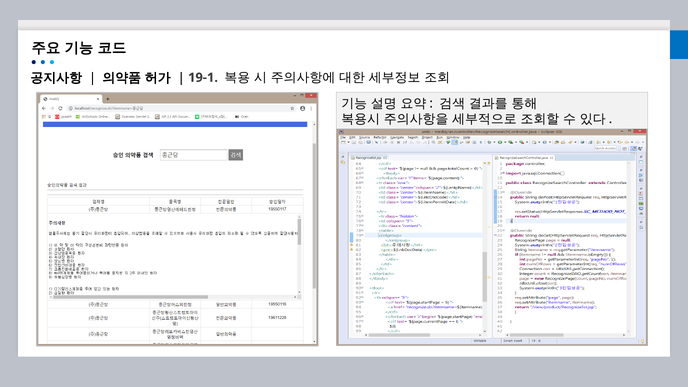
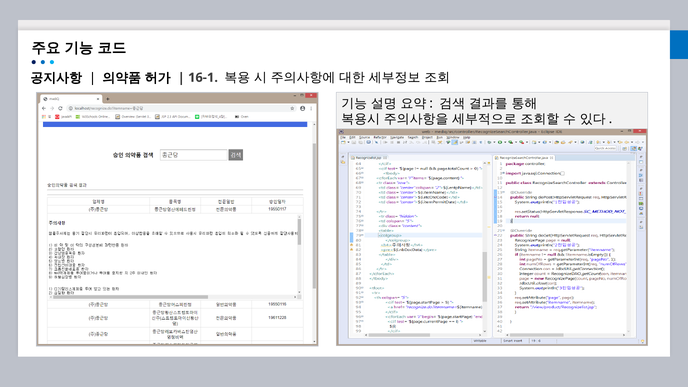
19-1: 19-1 -> 16-1
